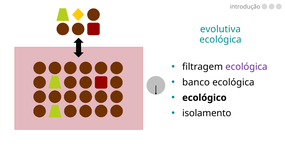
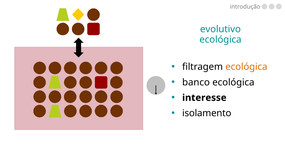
evolutiva: evolutiva -> evolutivo
ecológica at (246, 67) colour: purple -> orange
ecológico: ecológico -> interesse
